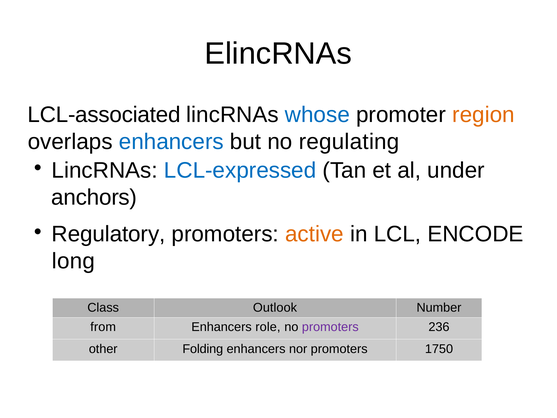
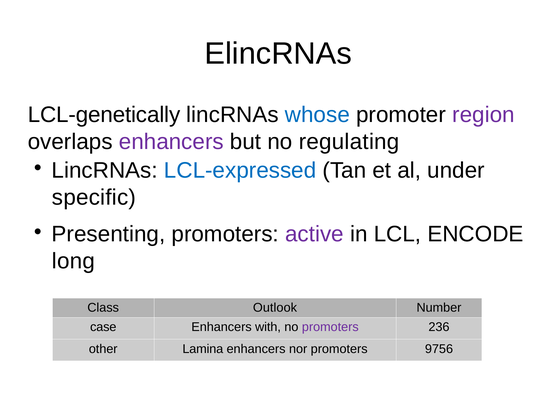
LCL-associated: LCL-associated -> LCL-genetically
region colour: orange -> purple
enhancers at (171, 142) colour: blue -> purple
anchors: anchors -> specific
Regulatory: Regulatory -> Presenting
active colour: orange -> purple
from: from -> case
role: role -> with
Folding: Folding -> Lamina
1750: 1750 -> 9756
